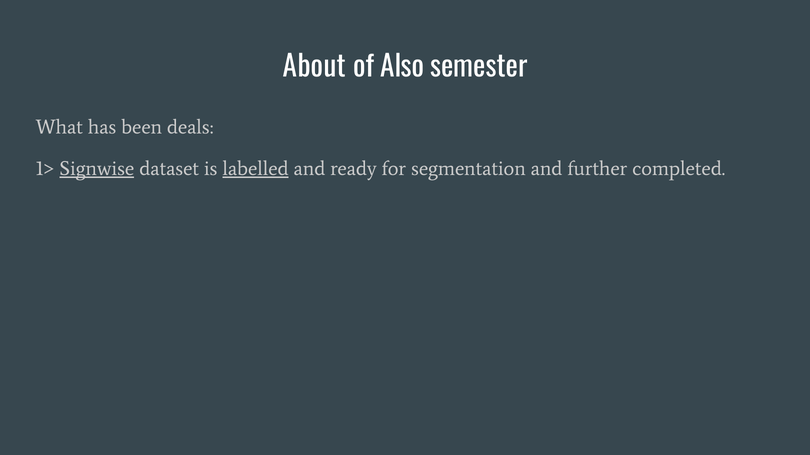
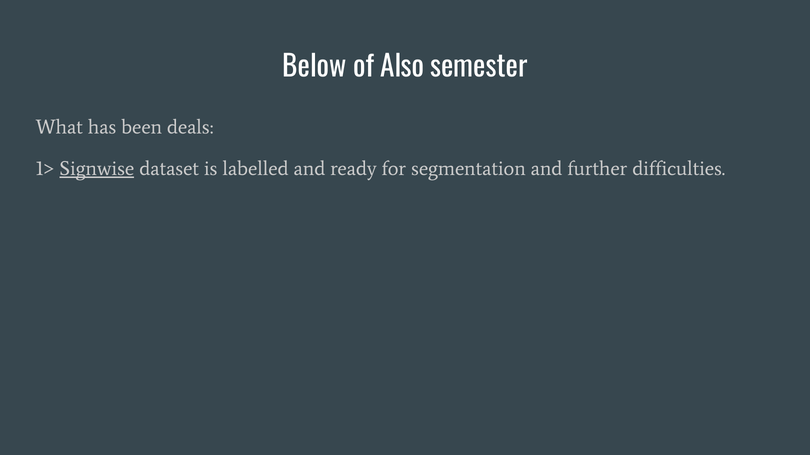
About: About -> Below
labelled underline: present -> none
completed: completed -> difficulties
